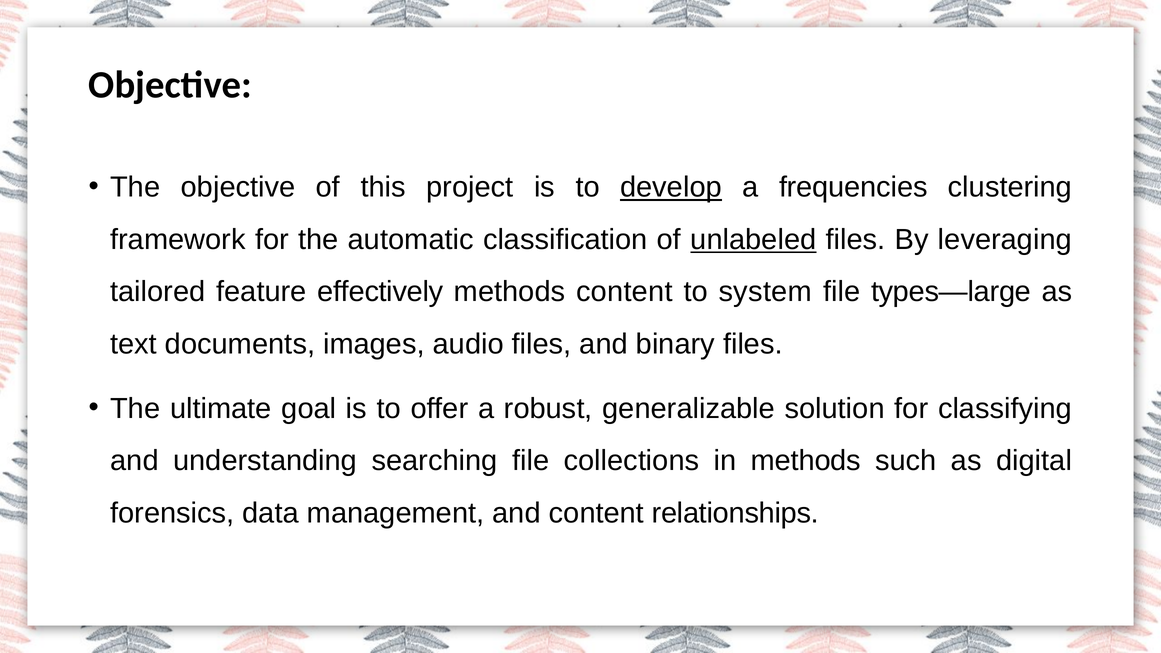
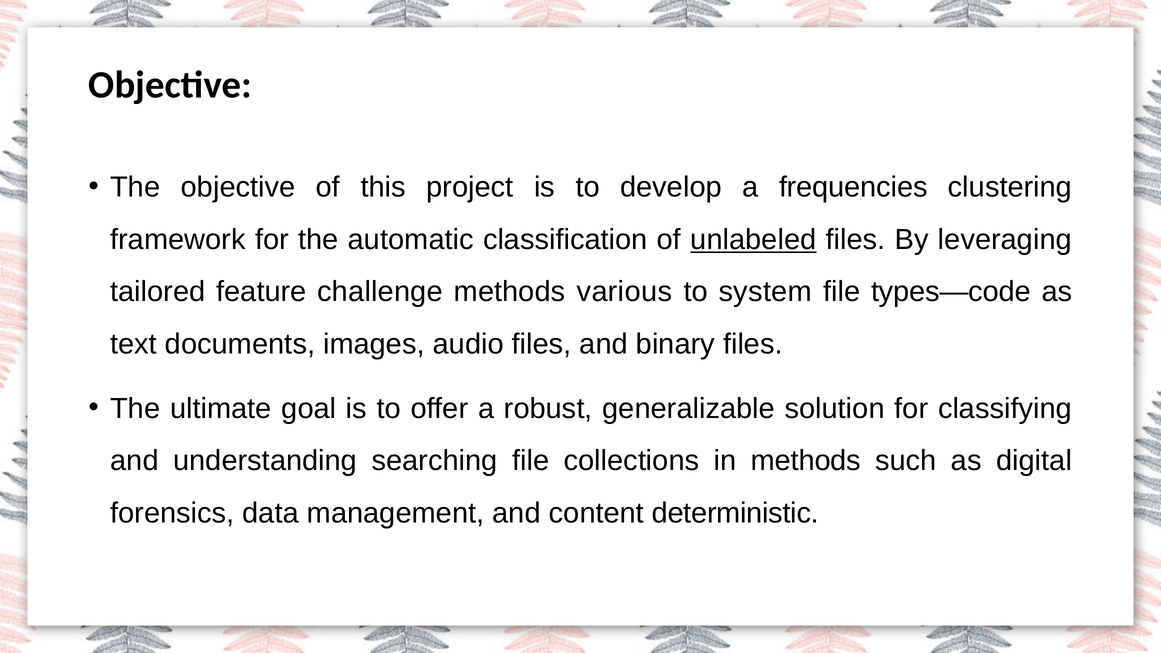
develop underline: present -> none
effectively: effectively -> challenge
methods content: content -> various
types—large: types—large -> types—code
relationships: relationships -> deterministic
